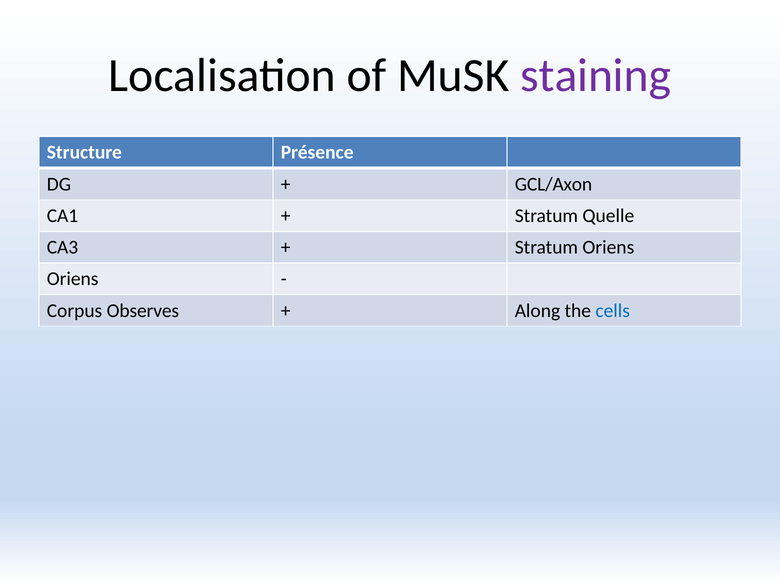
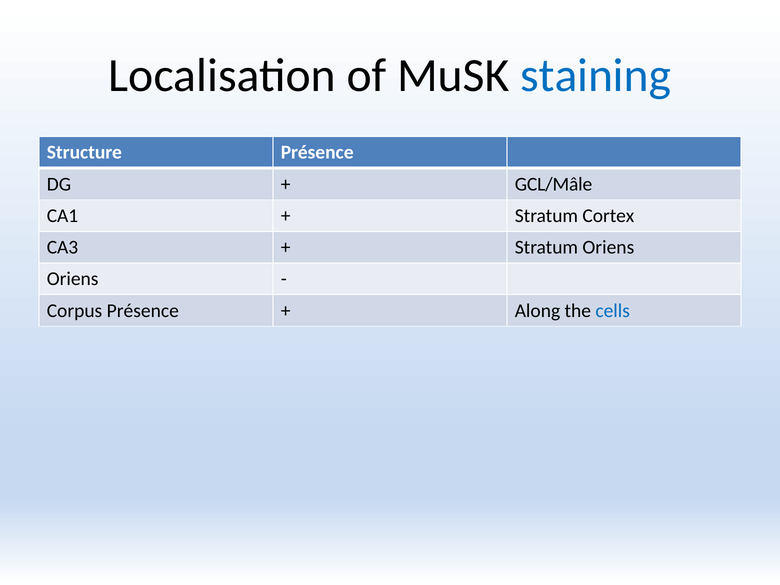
staining colour: purple -> blue
GCL/Axon: GCL/Axon -> GCL/Mâle
Quelle: Quelle -> Cortex
Corpus Observes: Observes -> Présence
